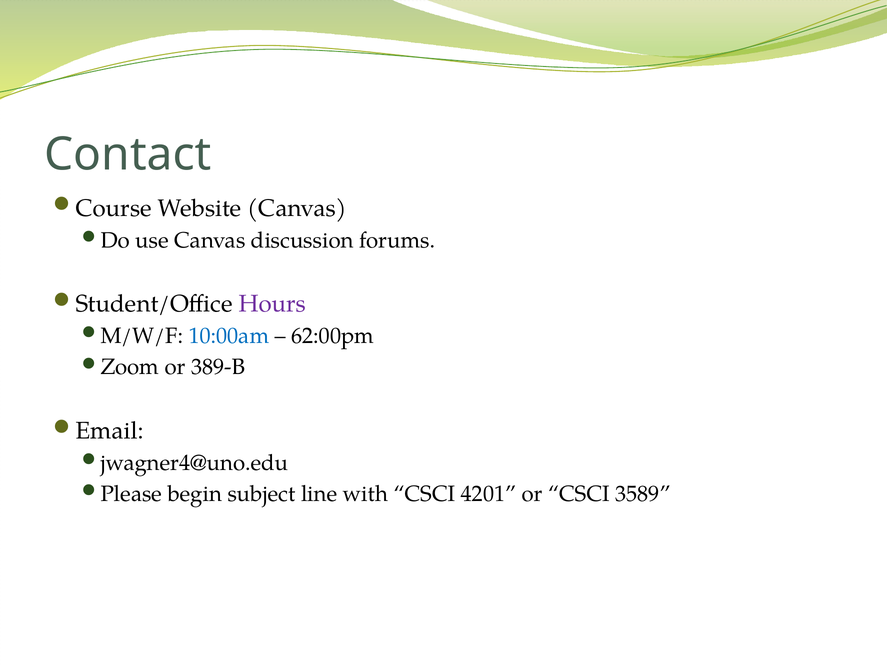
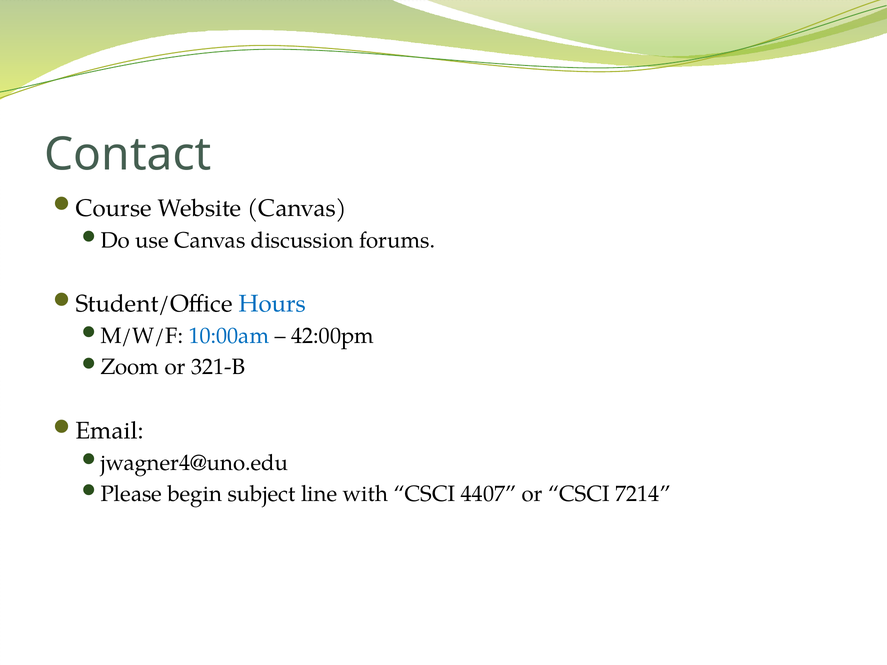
Hours colour: purple -> blue
62:00pm: 62:00pm -> 42:00pm
389-B: 389-B -> 321-B
4201: 4201 -> 4407
3589: 3589 -> 7214
